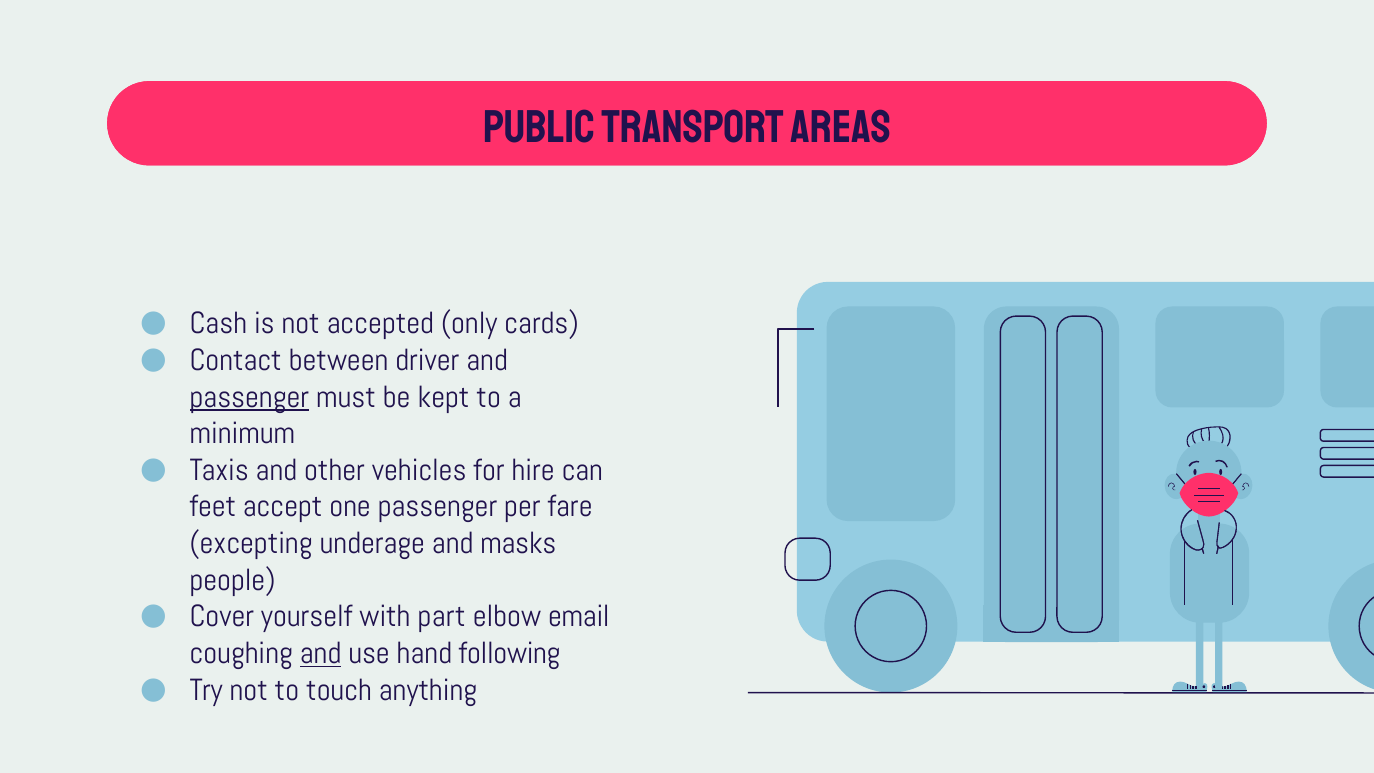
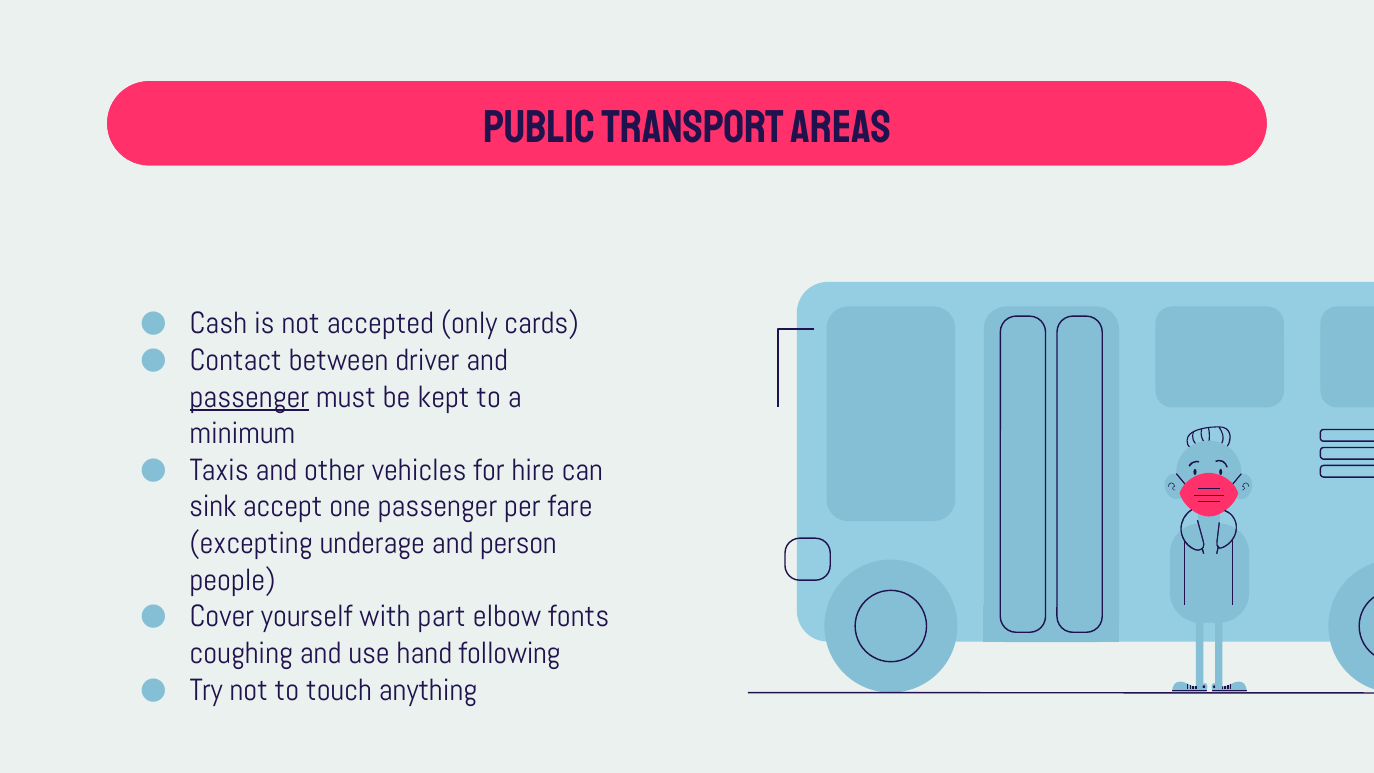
feet: feet -> sink
masks: masks -> person
email: email -> fonts
and at (321, 653) underline: present -> none
